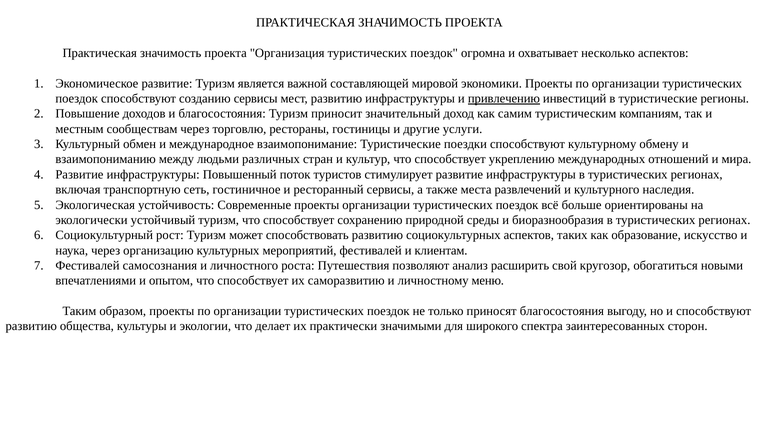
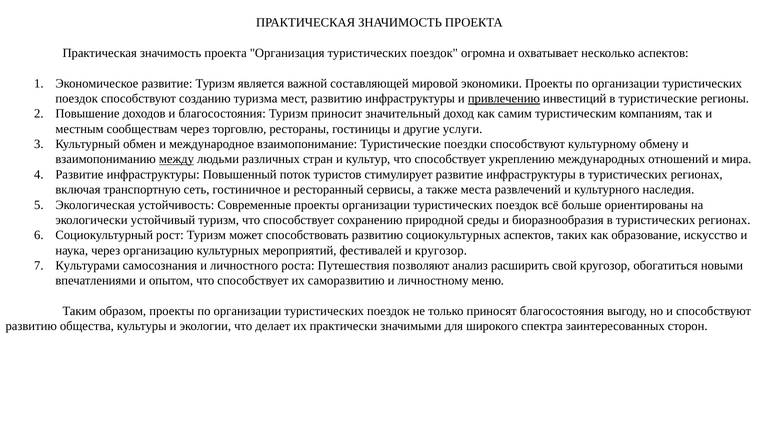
созданию сервисы: сервисы -> туризма
между underline: none -> present
и клиентам: клиентам -> кругозор
Фестивалей at (87, 266): Фестивалей -> Культурами
